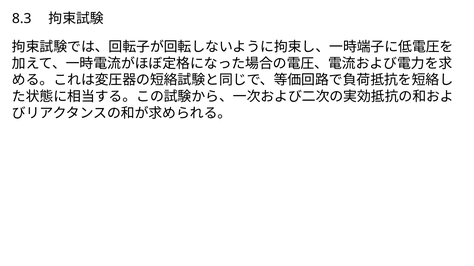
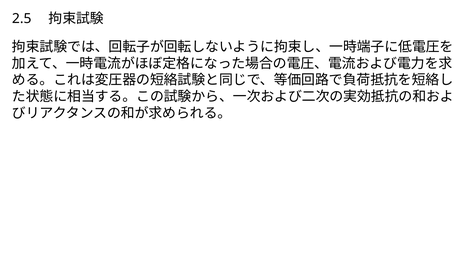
8.3: 8.3 -> 2.5
